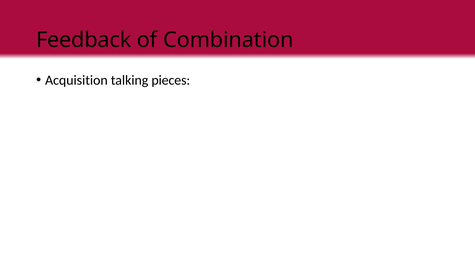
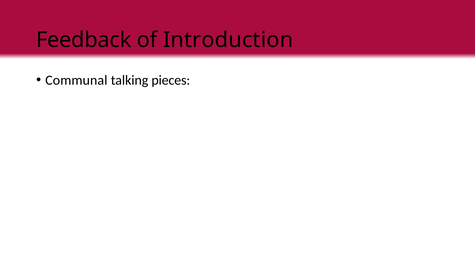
Combination: Combination -> Introduction
Acquisition: Acquisition -> Communal
